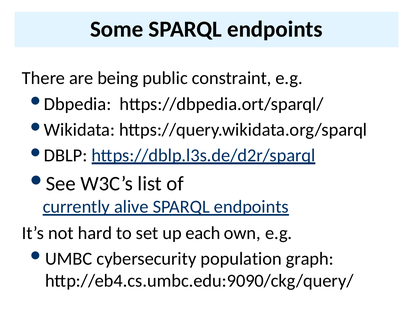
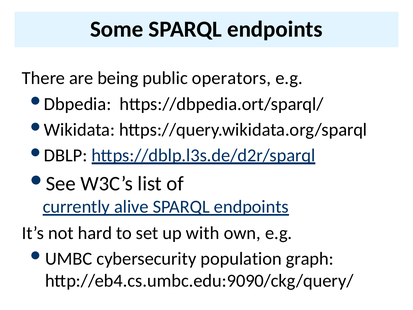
constraint: constraint -> operators
each: each -> with
